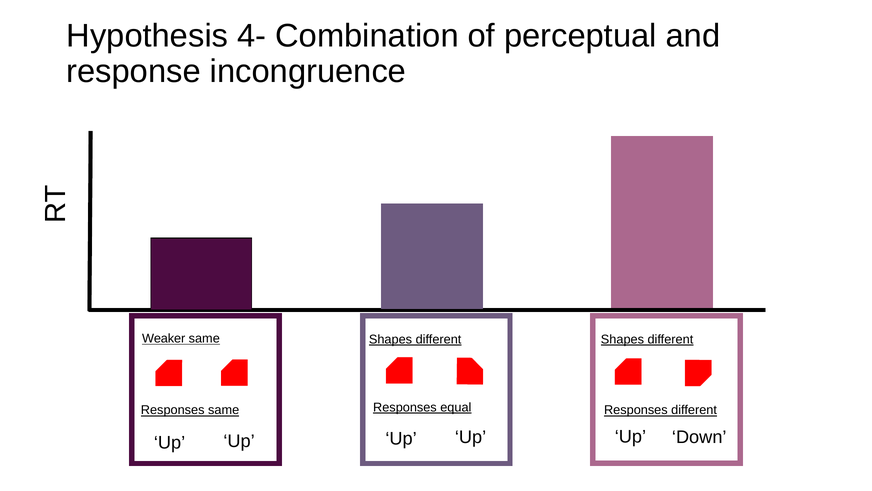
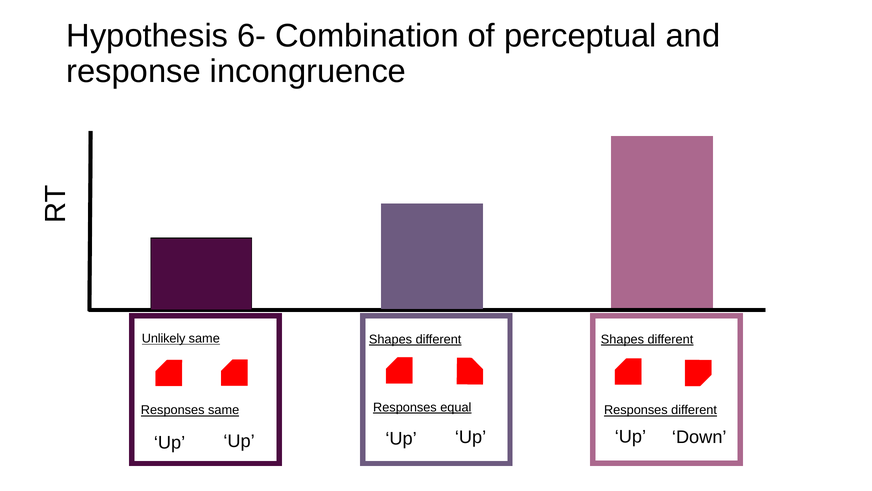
4-: 4- -> 6-
Weaker: Weaker -> Unlikely
